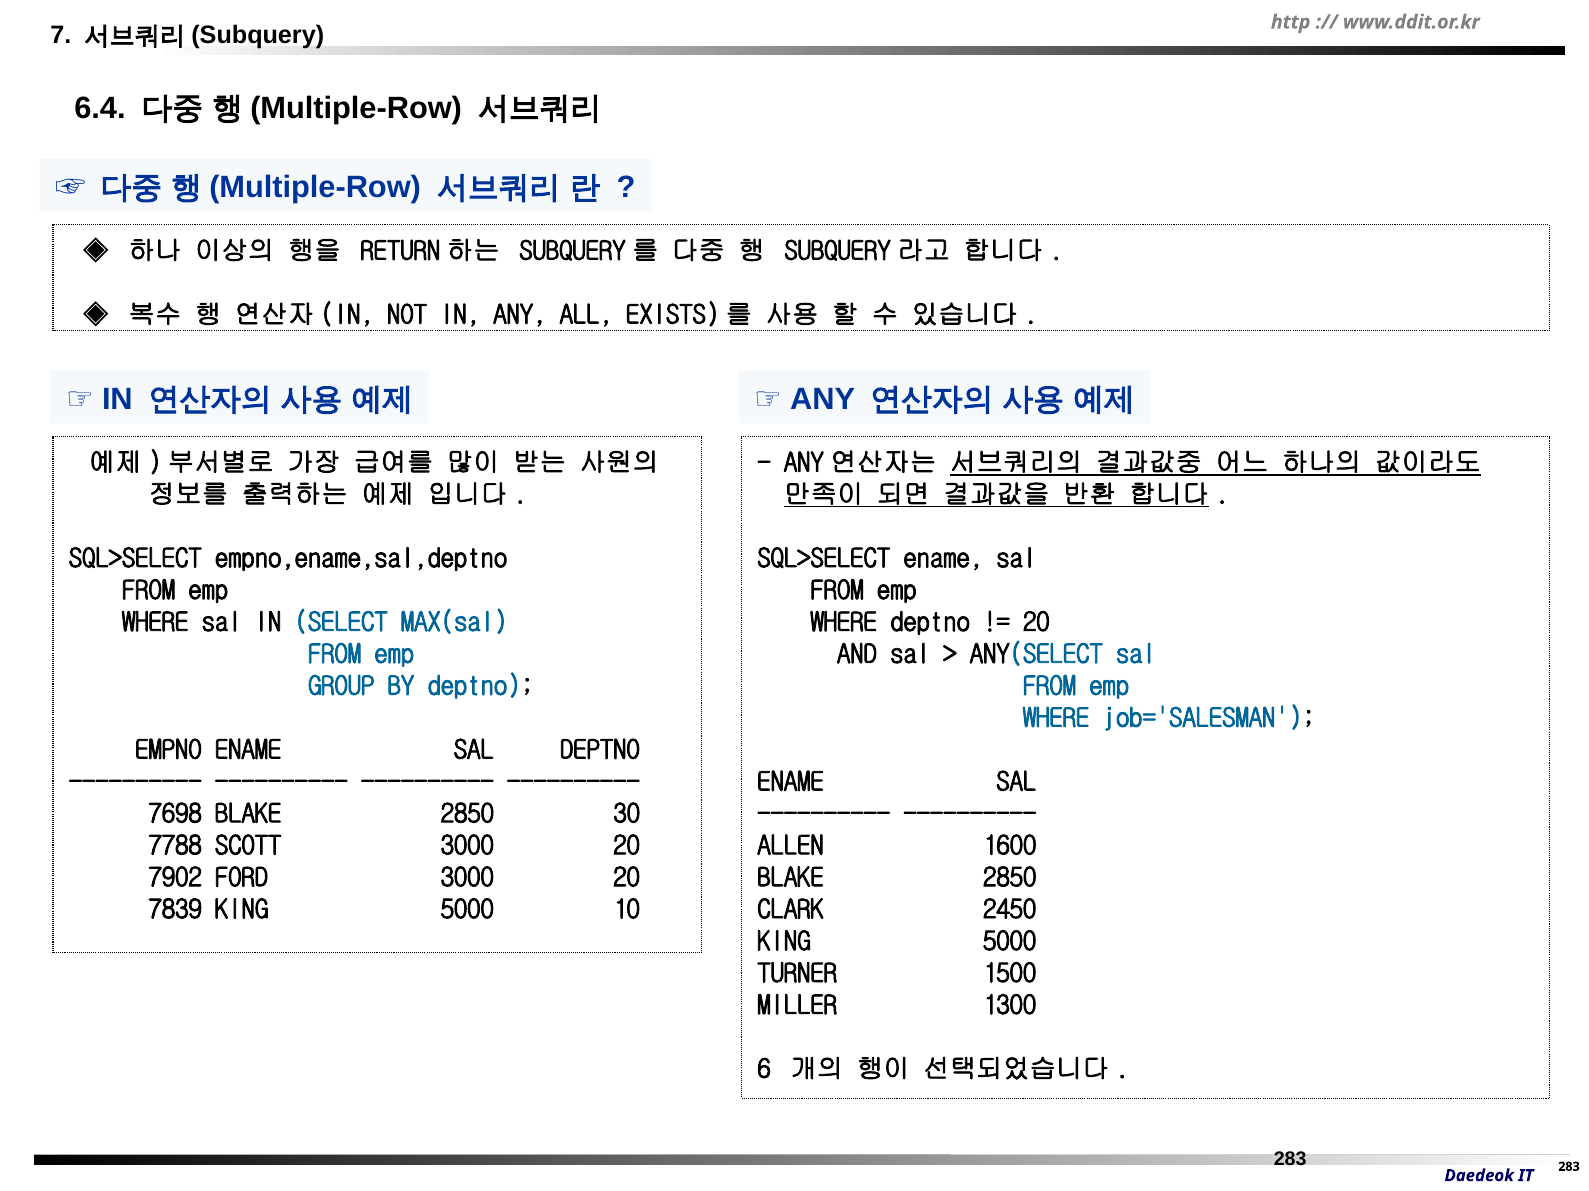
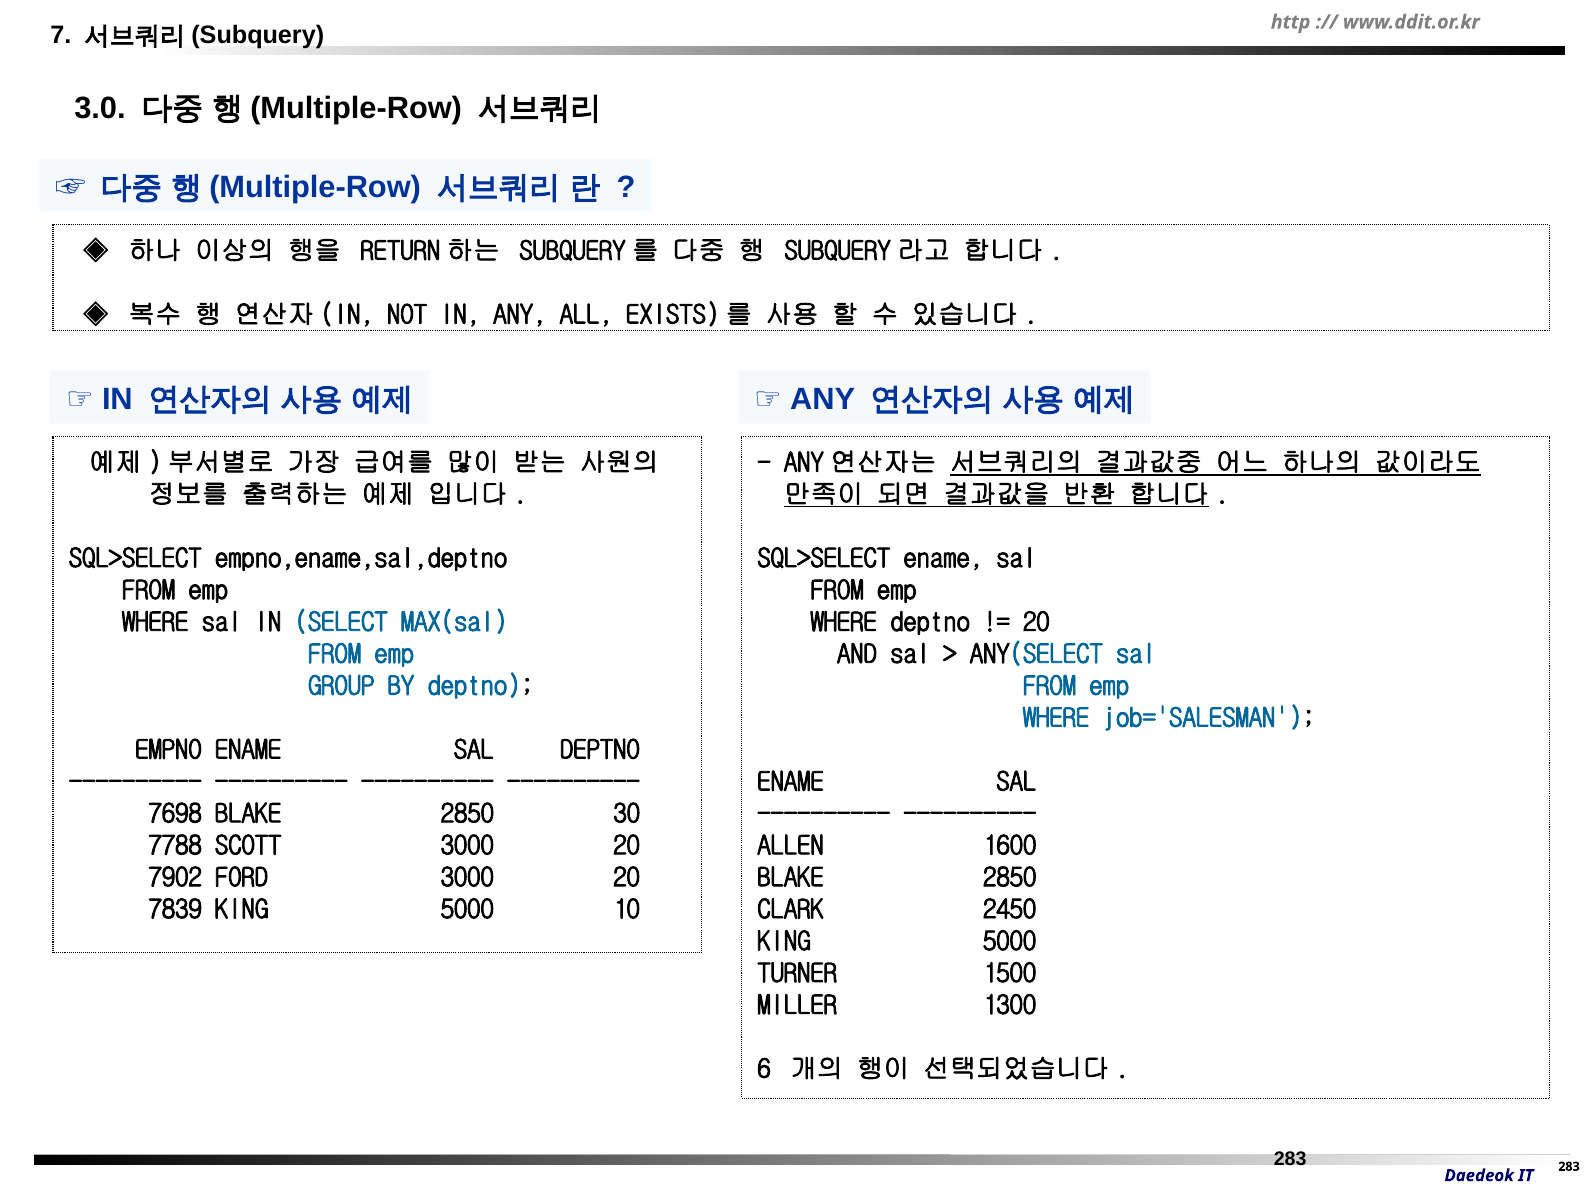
6.4: 6.4 -> 3.0
